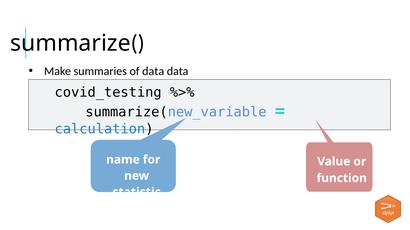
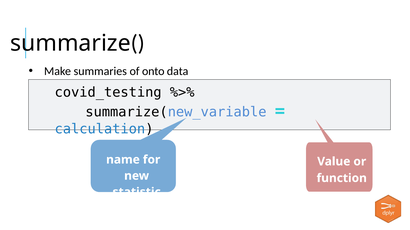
of data: data -> onto
